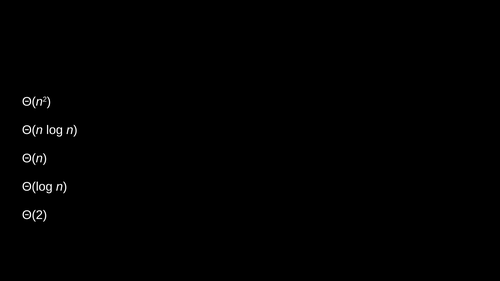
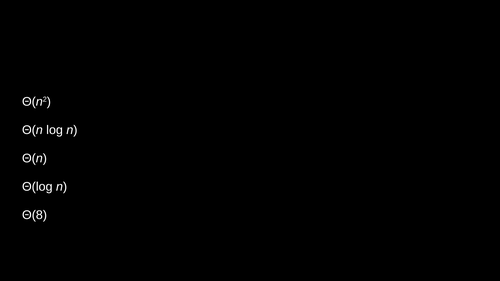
Θ(2: Θ(2 -> Θ(8
